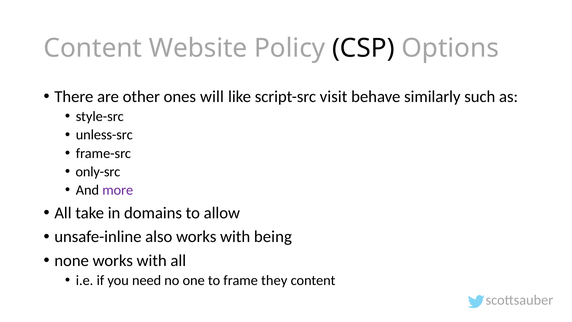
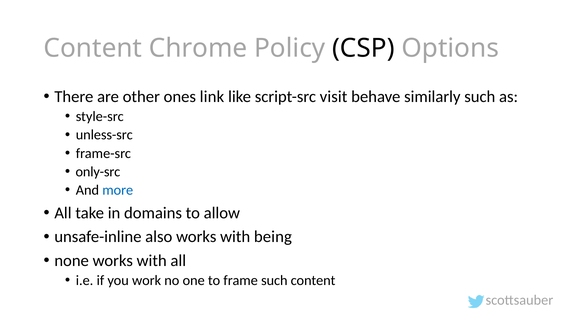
Website: Website -> Chrome
will: will -> link
more colour: purple -> blue
need: need -> work
frame they: they -> such
